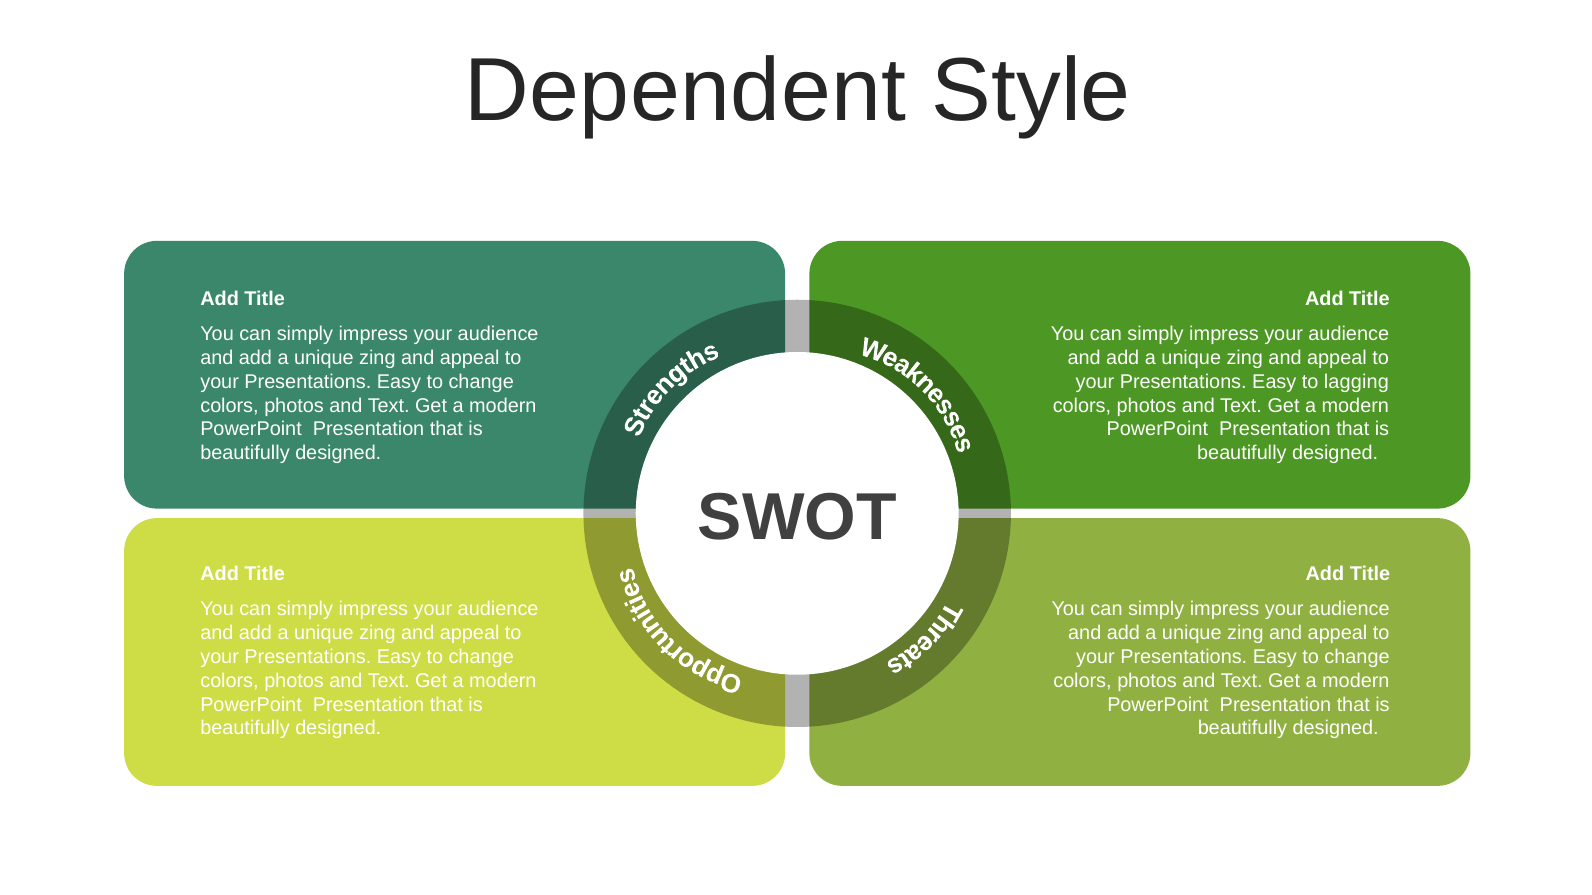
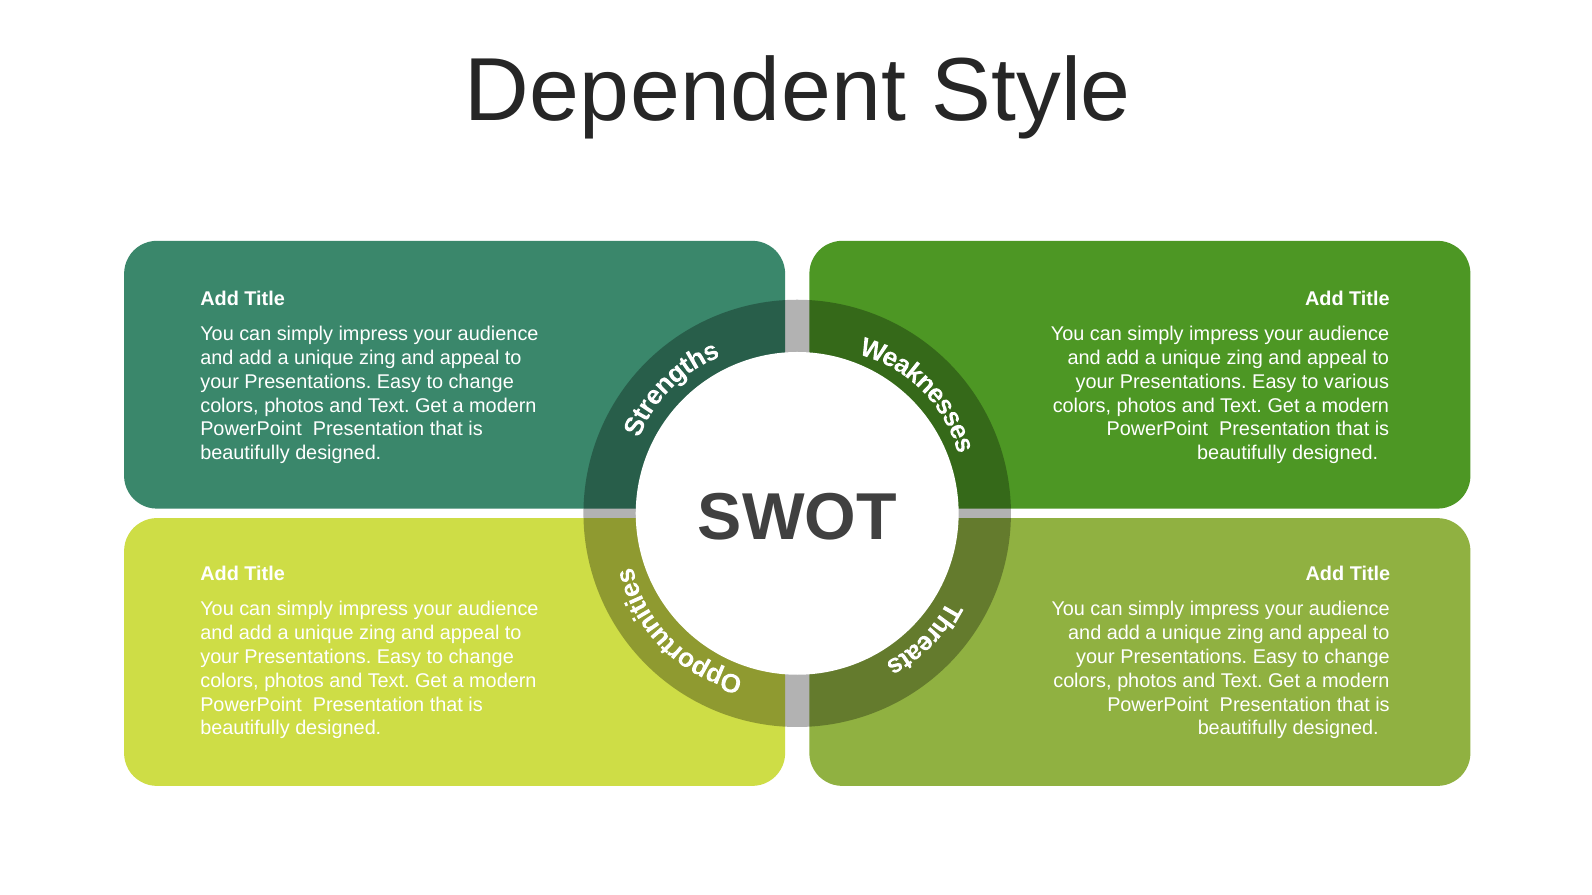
lagging: lagging -> various
